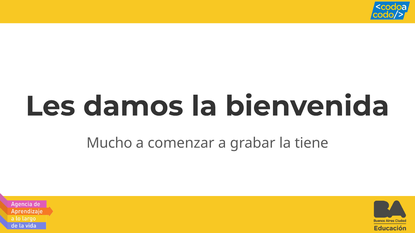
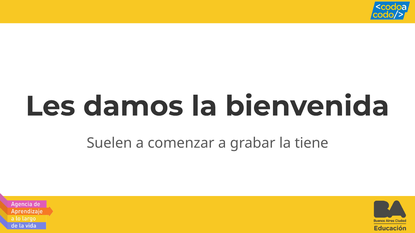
Mucho: Mucho -> Suelen
